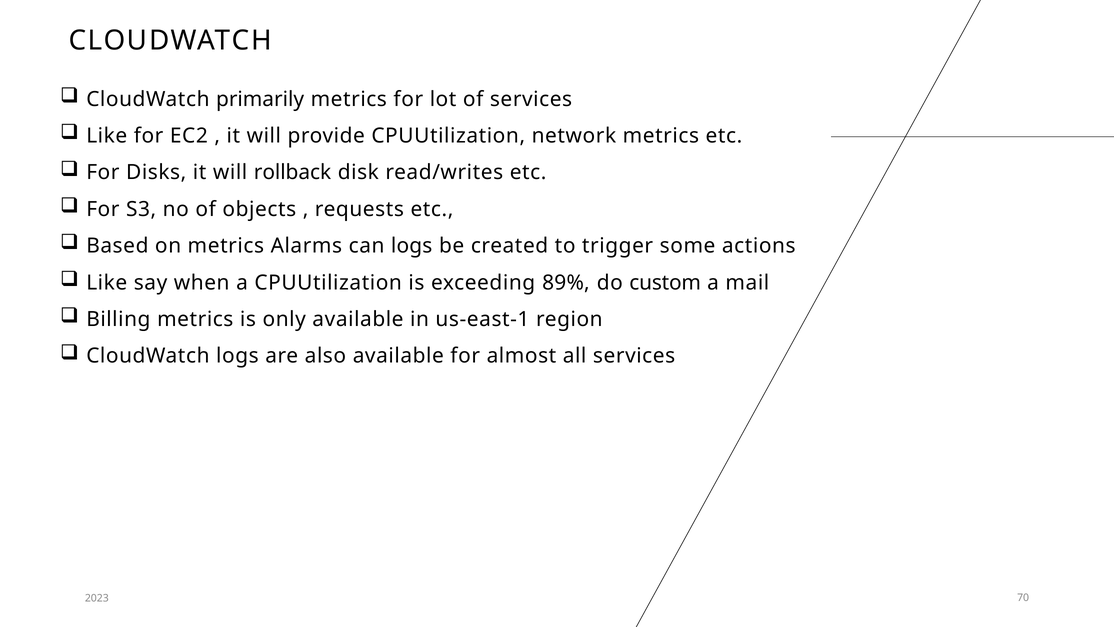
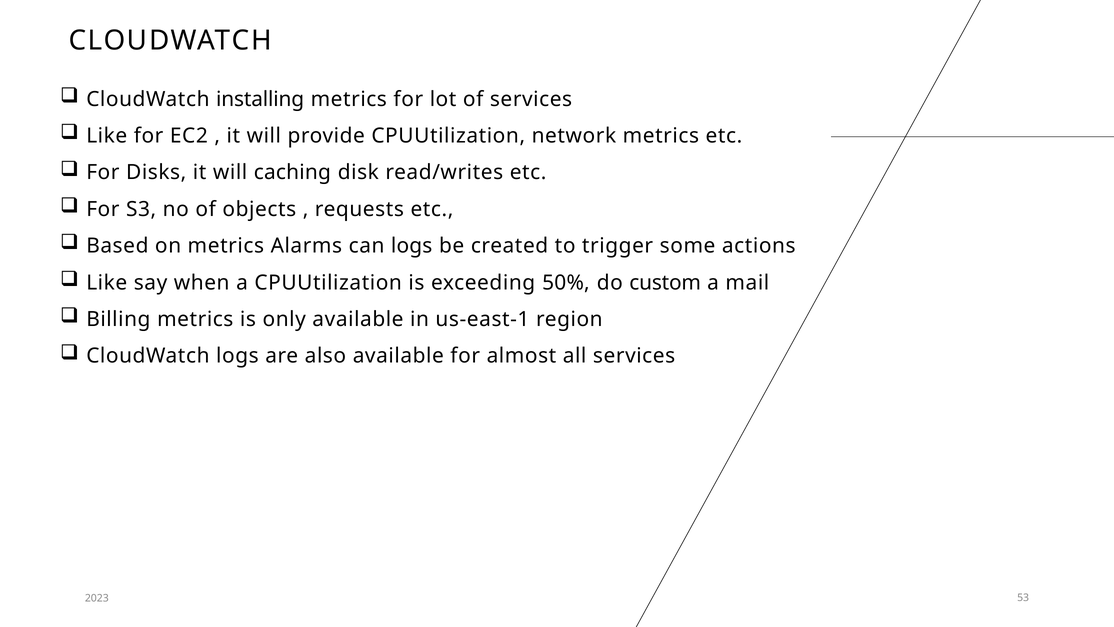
primarily: primarily -> installing
rollback: rollback -> caching
89%: 89% -> 50%
70: 70 -> 53
